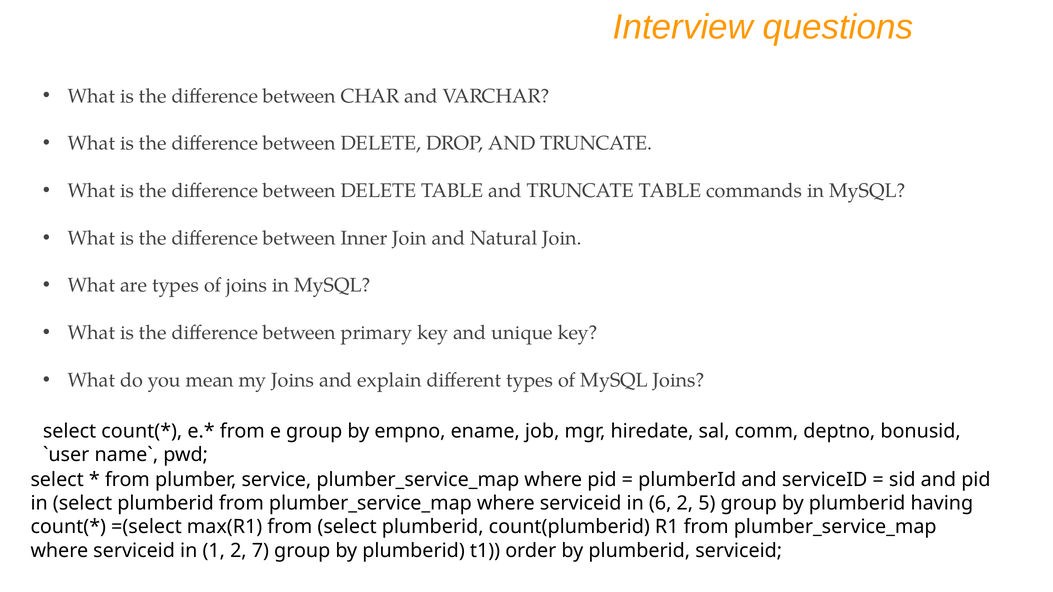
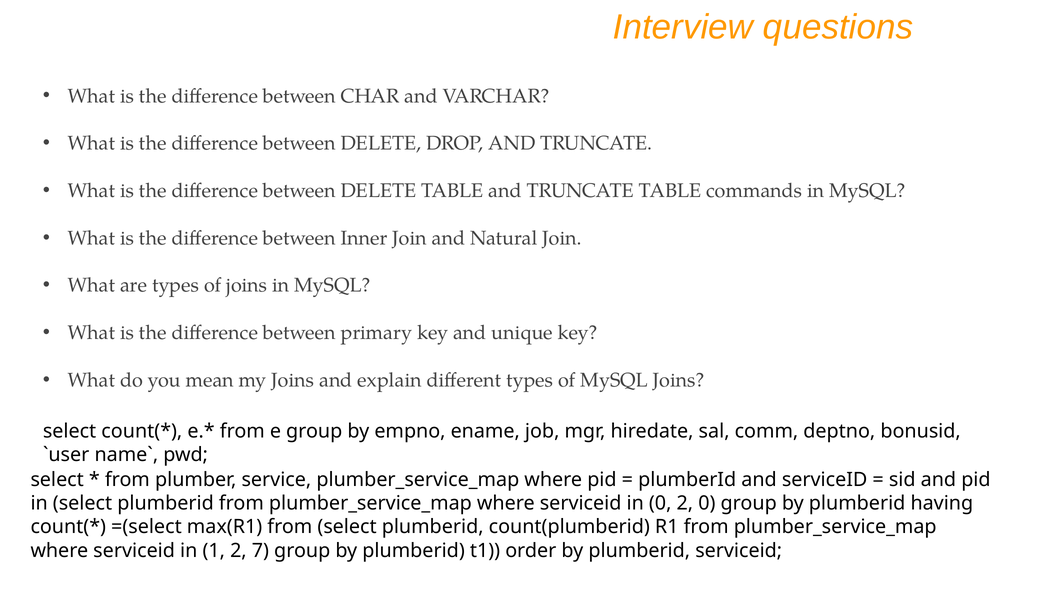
in 6: 6 -> 0
2 5: 5 -> 0
